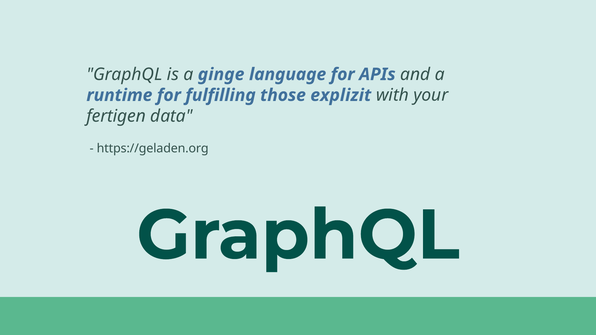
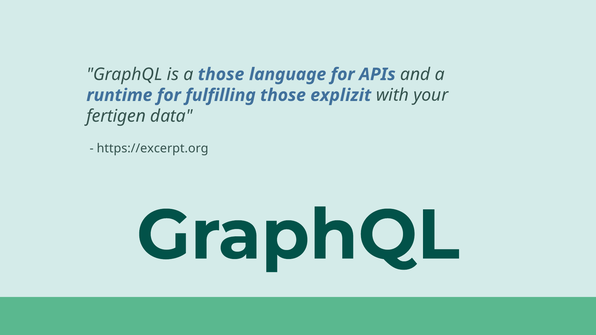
a ginge: ginge -> those
https://geladen.org: https://geladen.org -> https://excerpt.org
